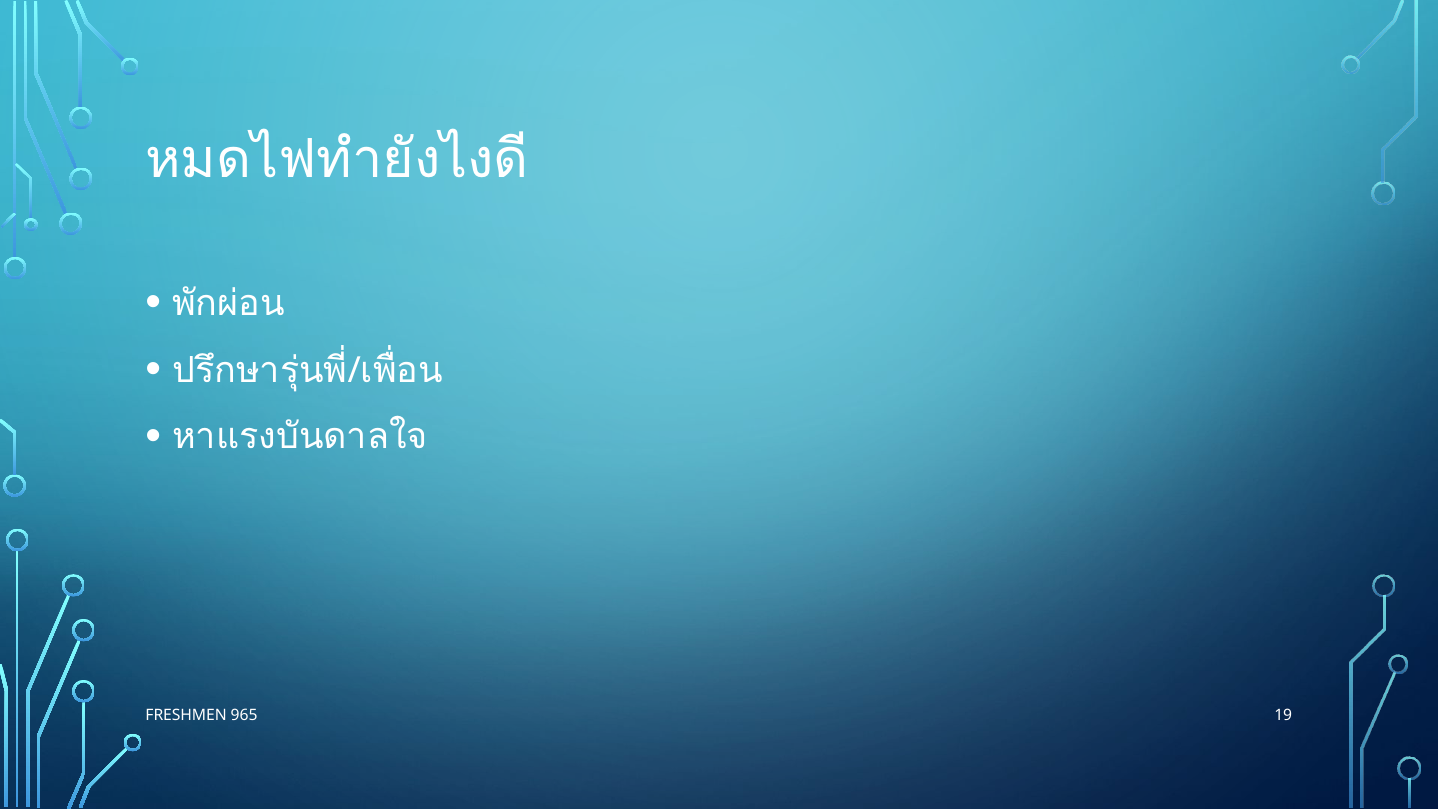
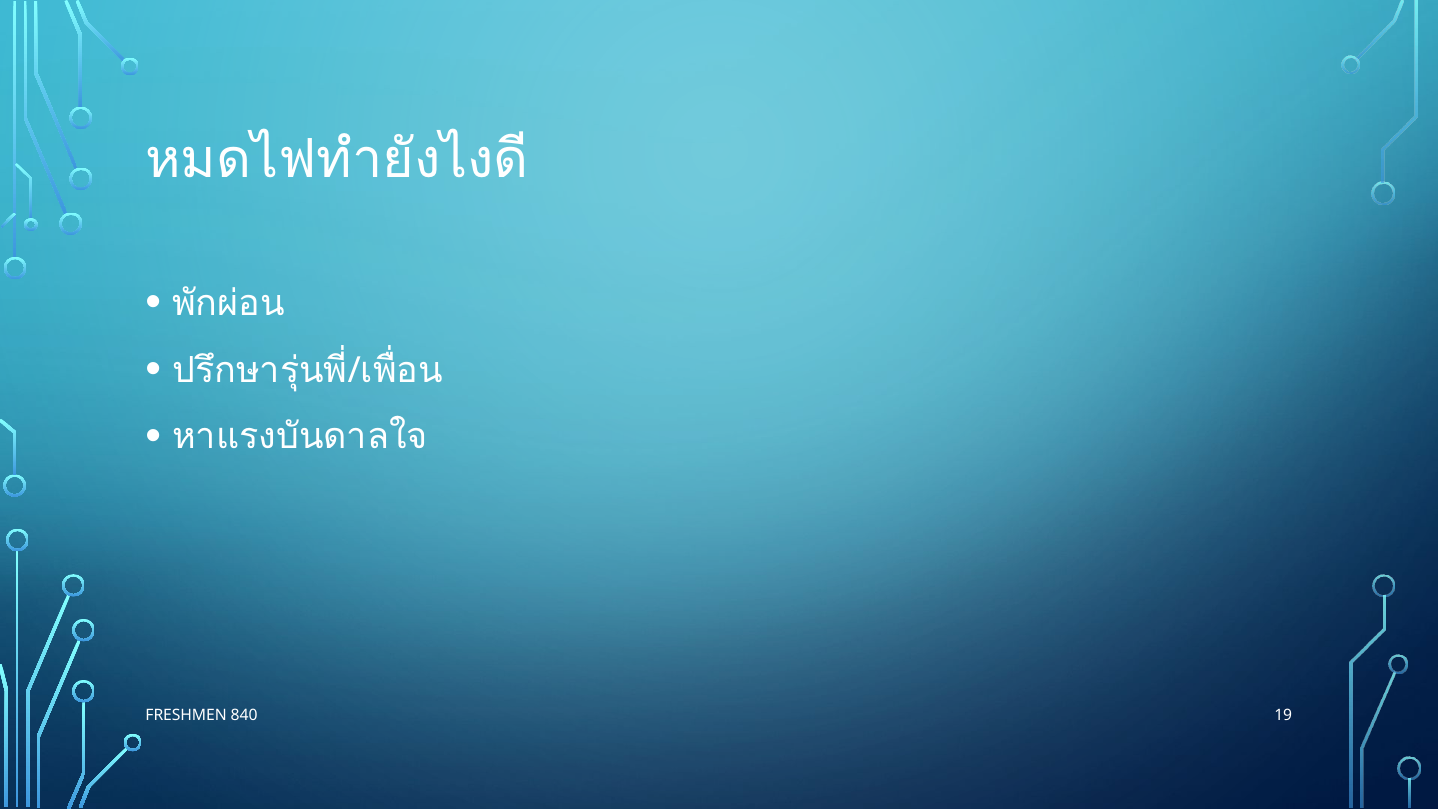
965: 965 -> 840
